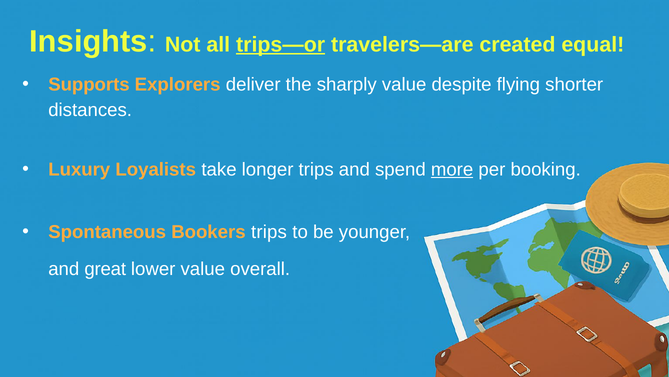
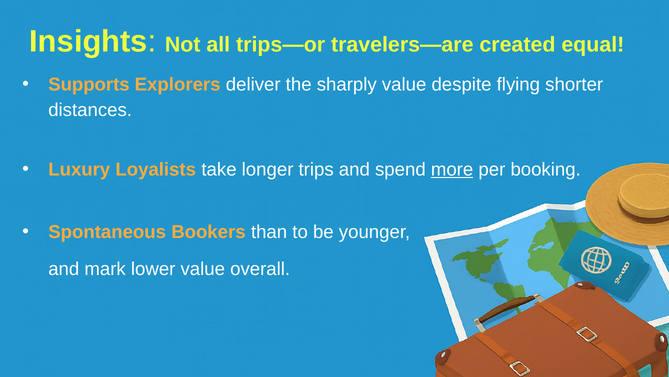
trips—or underline: present -> none
Bookers trips: trips -> than
great: great -> mark
